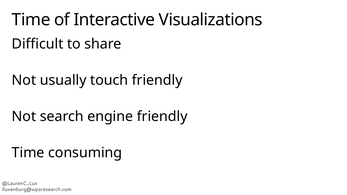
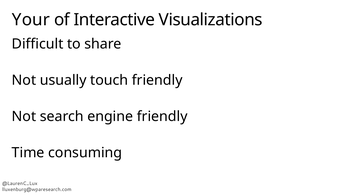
Time at (31, 20): Time -> Your
